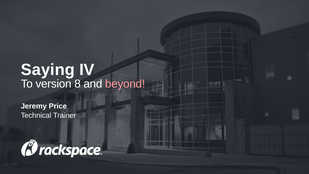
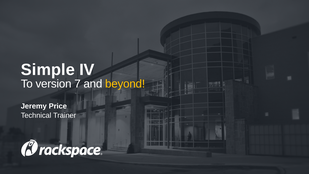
Saying: Saying -> Simple
8: 8 -> 7
beyond colour: pink -> yellow
